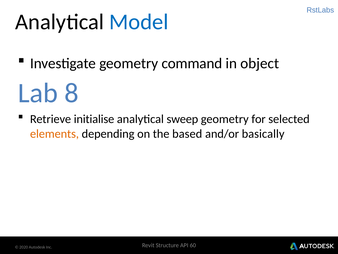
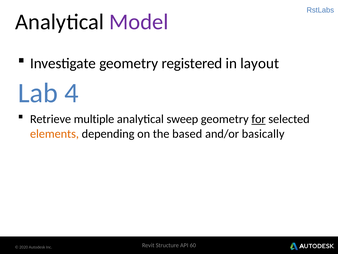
Model colour: blue -> purple
command: command -> registered
object: object -> layout
8: 8 -> 4
initialise: initialise -> multiple
for underline: none -> present
